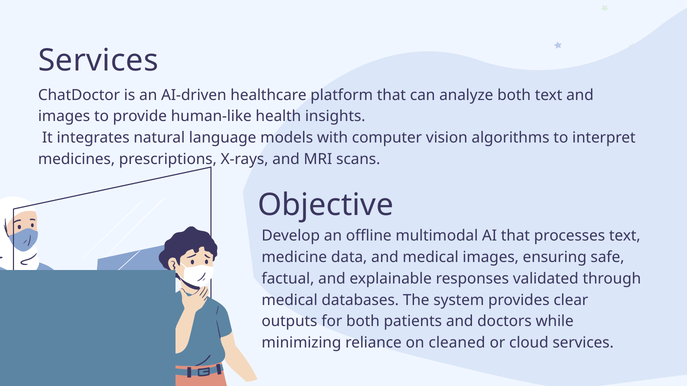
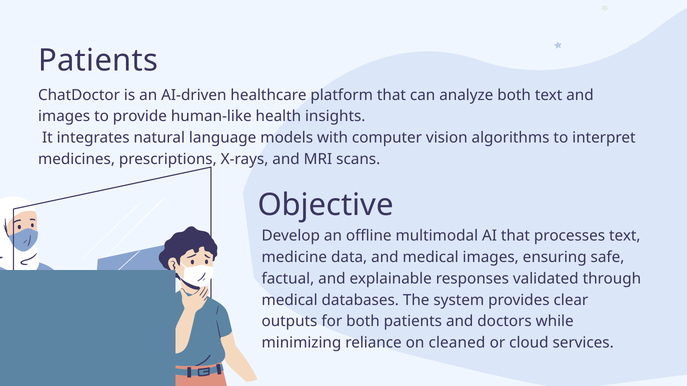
Services at (98, 61): Services -> Patients
